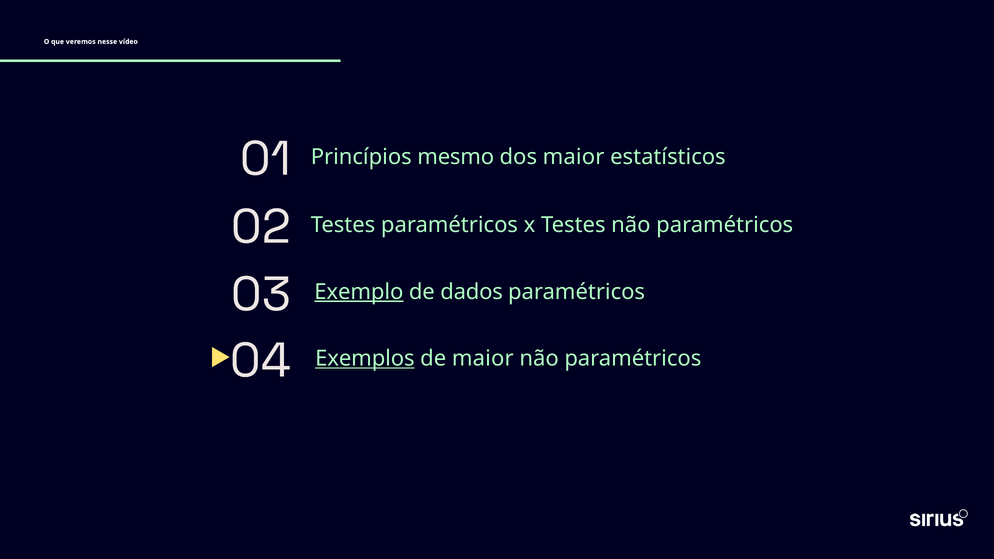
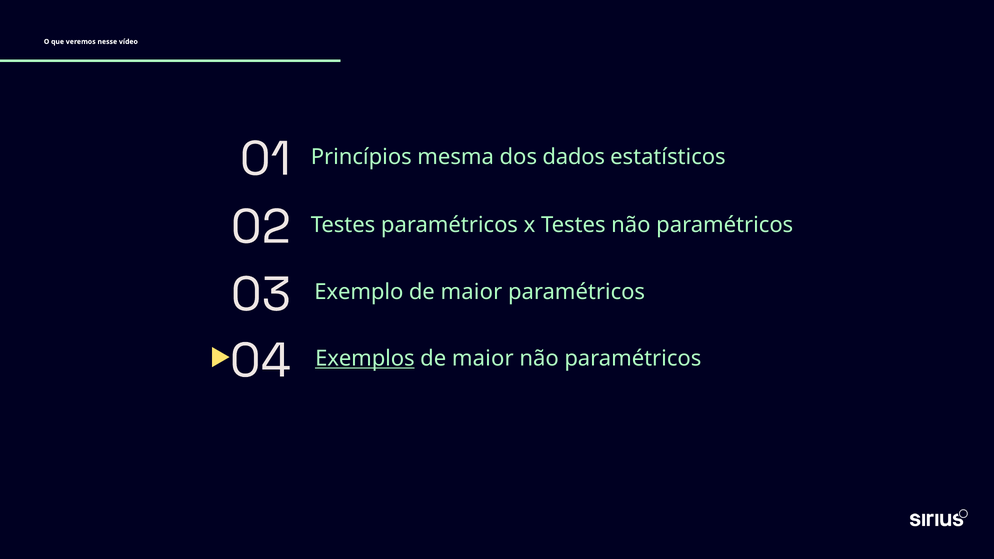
mesmo: mesmo -> mesma
dos maior: maior -> dados
Exemplo underline: present -> none
dados at (472, 292): dados -> maior
